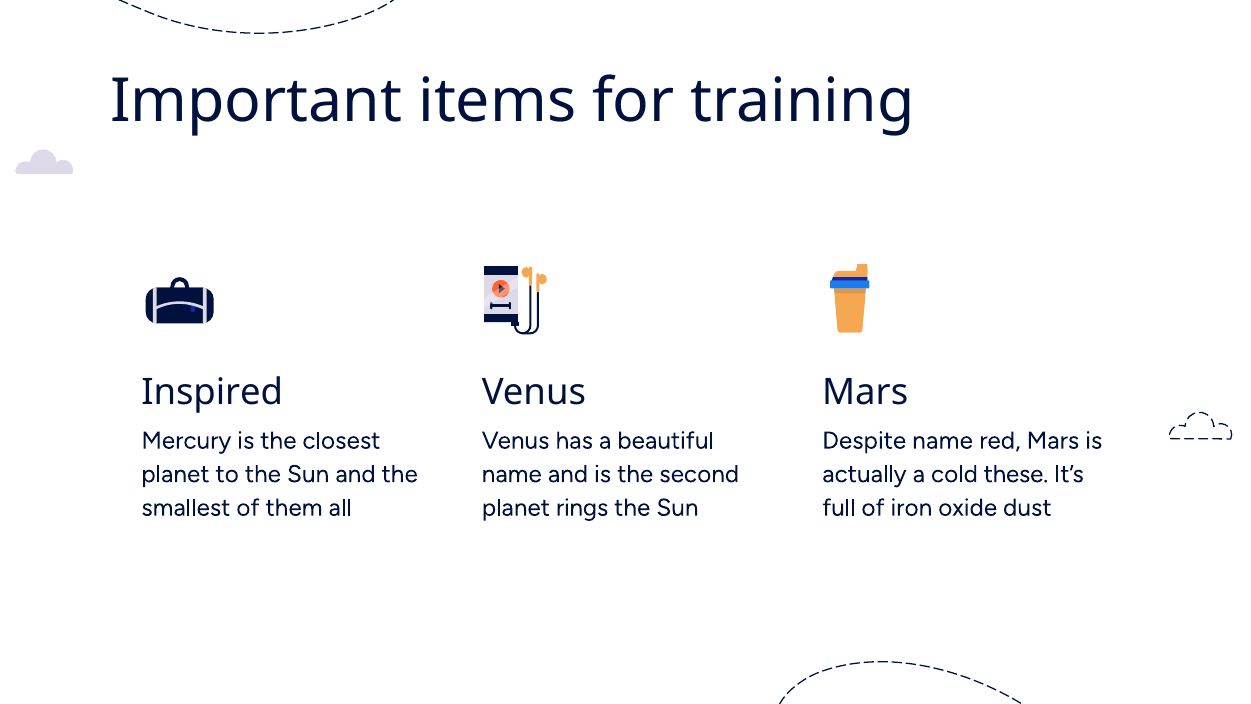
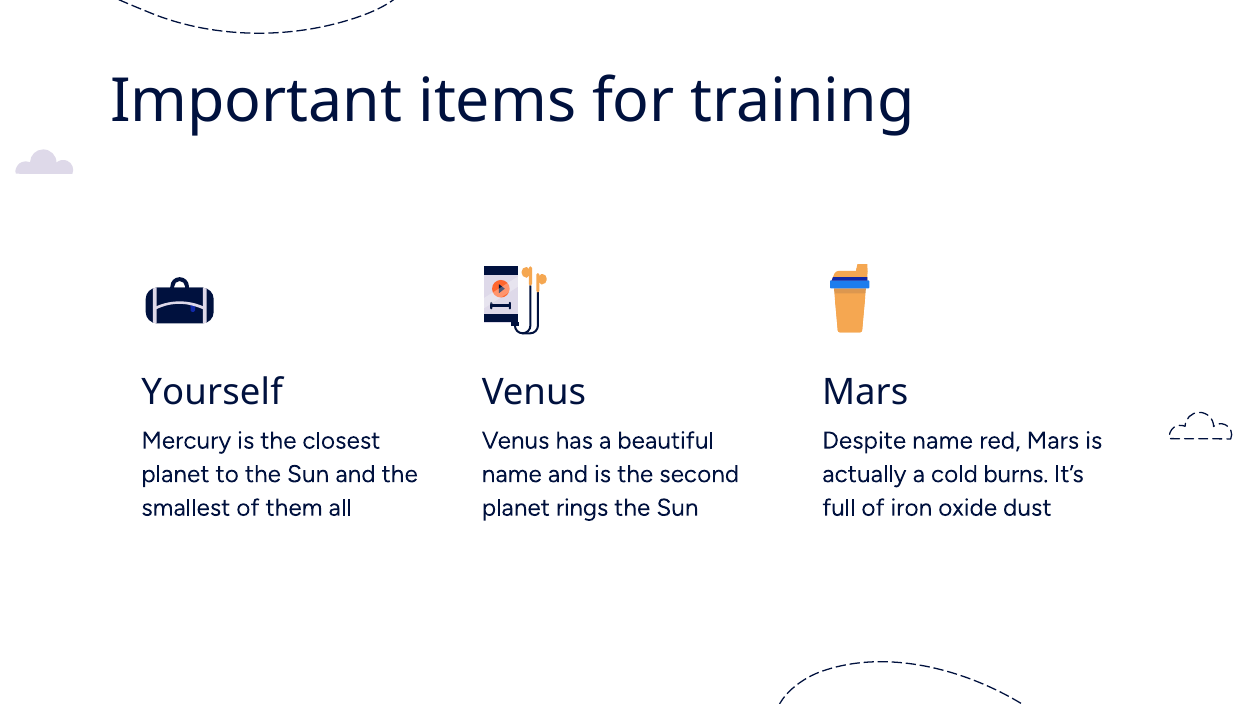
Inspired: Inspired -> Yourself
these: these -> burns
